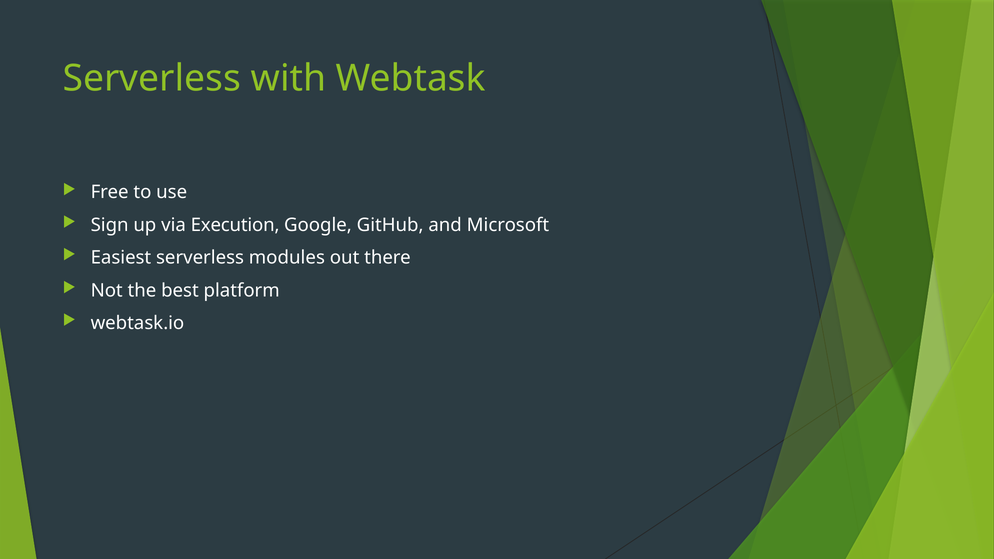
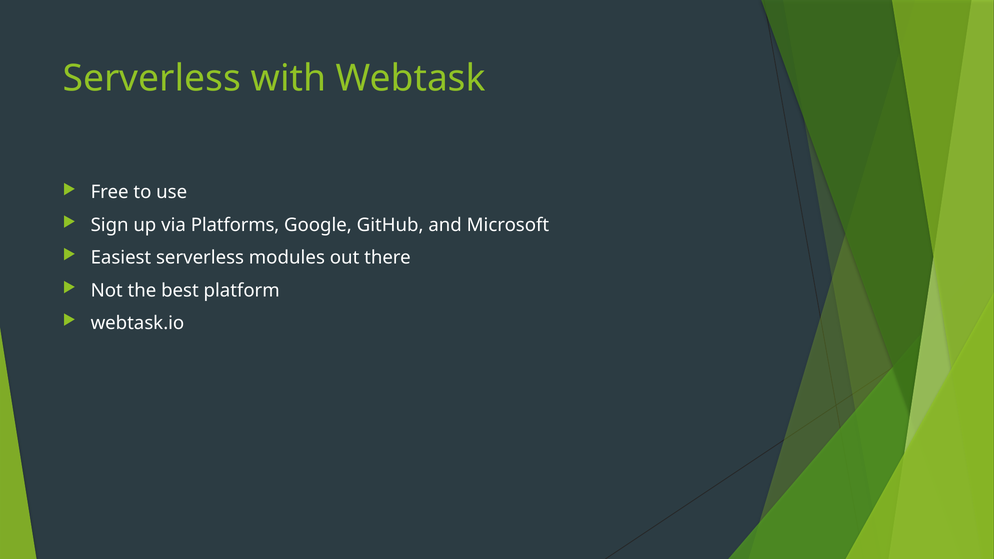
Execution: Execution -> Platforms
